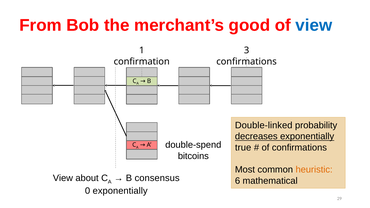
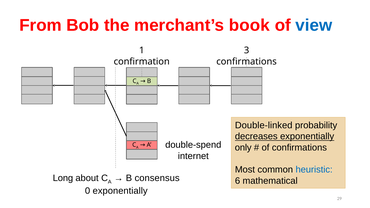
good: good -> book
true: true -> only
bitcoins: bitcoins -> internet
heuristic colour: orange -> blue
View at (63, 178): View -> Long
